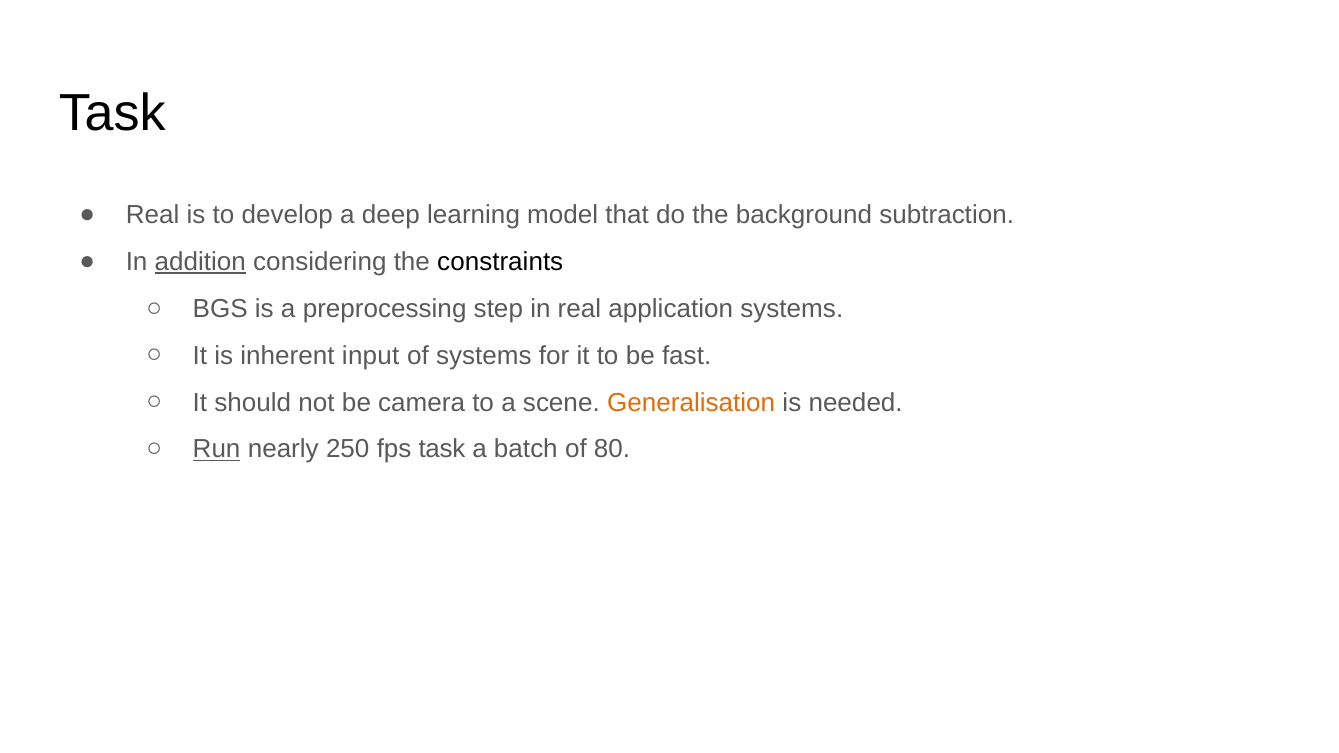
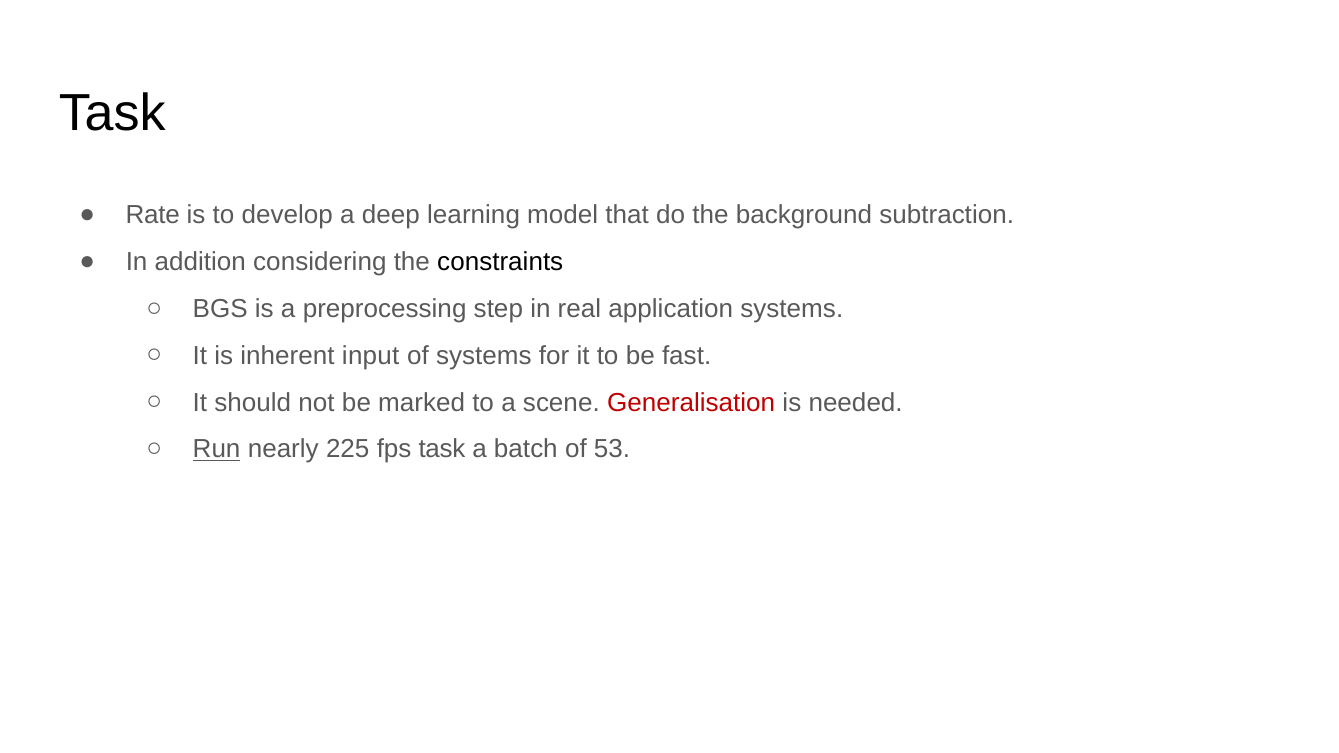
Real at (153, 215): Real -> Rate
addition underline: present -> none
camera: camera -> marked
Generalisation colour: orange -> red
250: 250 -> 225
80: 80 -> 53
